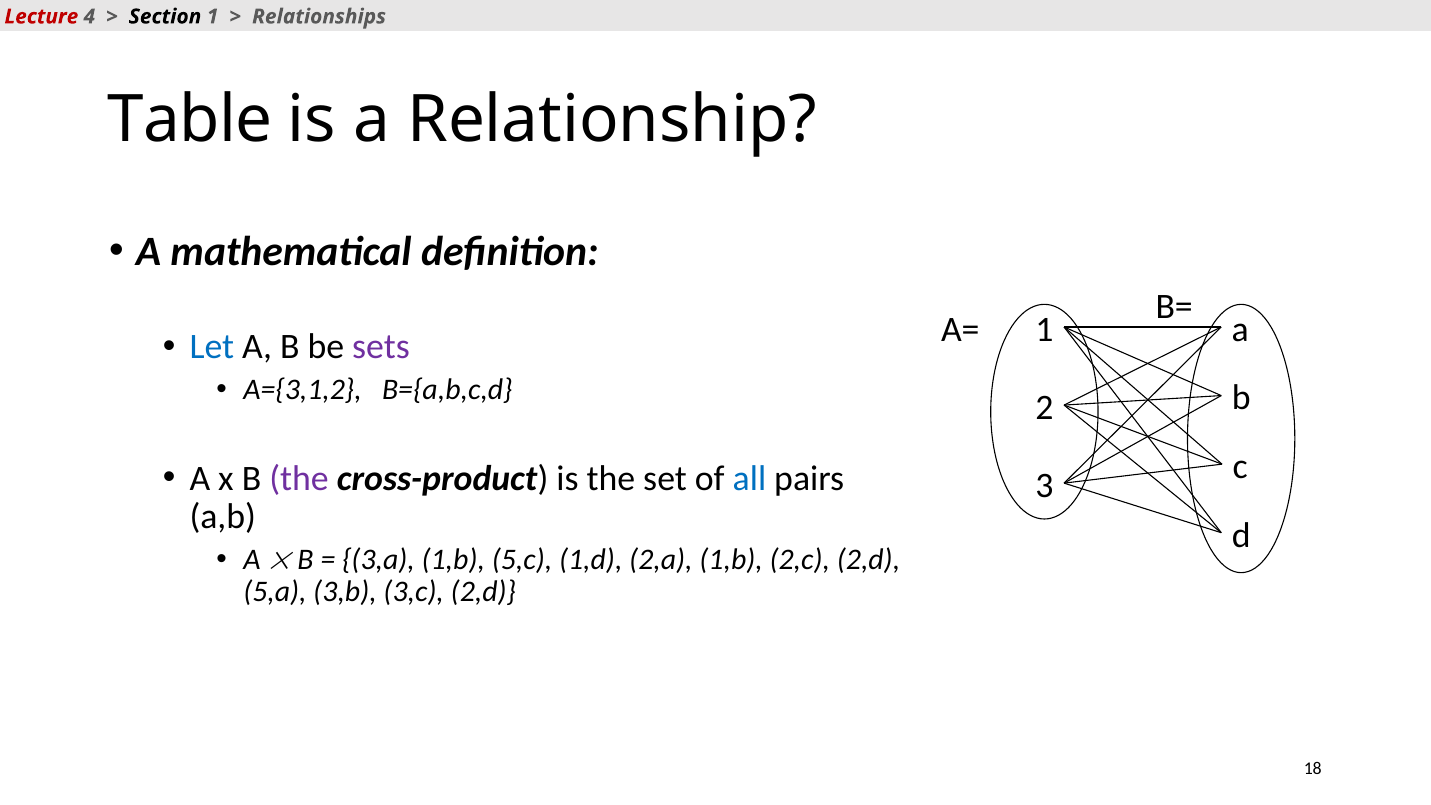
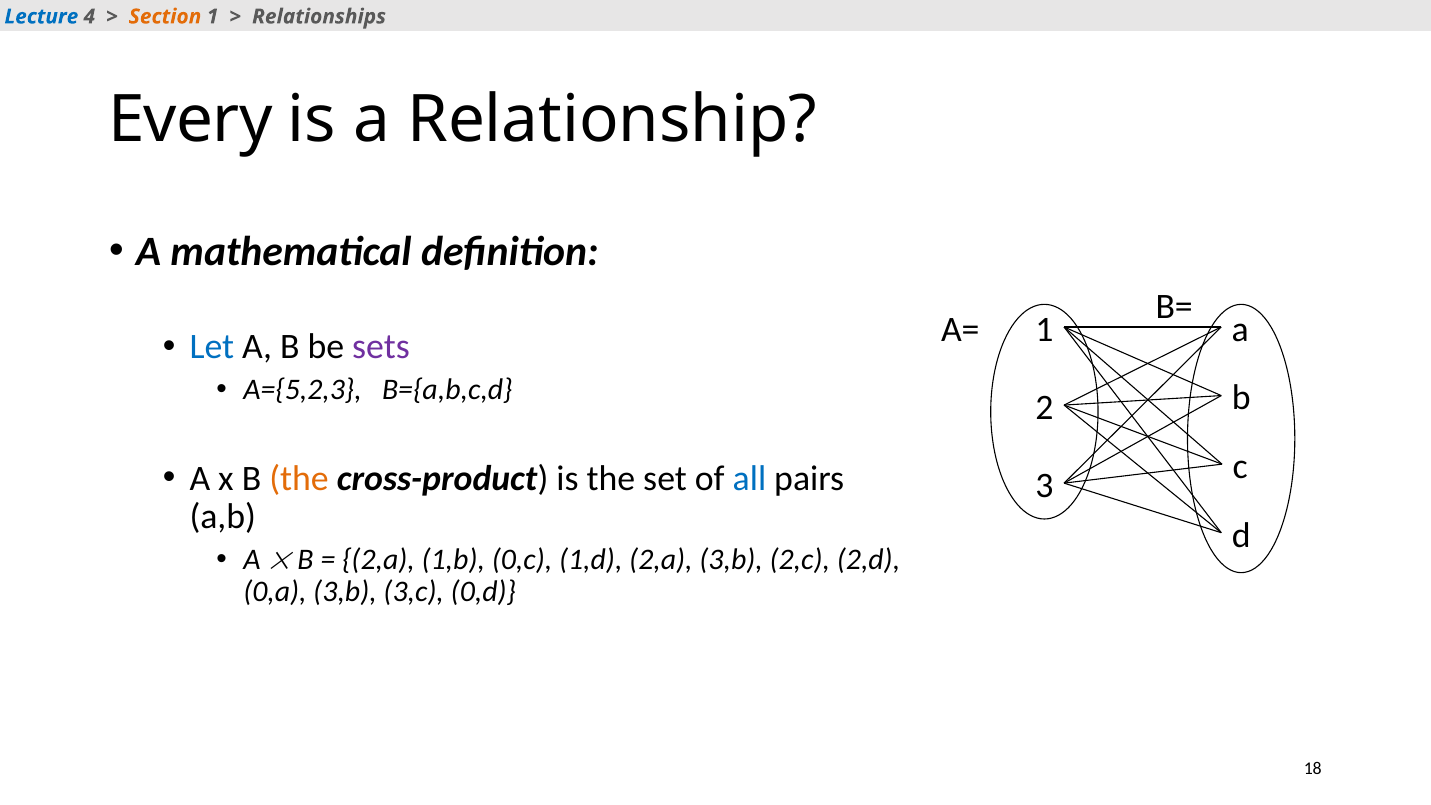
Lecture colour: red -> blue
Section colour: black -> orange
Table: Table -> Every
A={3,1,2: A={3,1,2 -> A={5,2,3
the at (299, 478) colour: purple -> orange
3,a at (379, 560): 3,a -> 2,a
5,c: 5,c -> 0,c
2,a 1,b: 1,b -> 3,b
5,a: 5,a -> 0,a
3,c 2,d: 2,d -> 0,d
